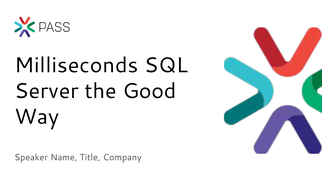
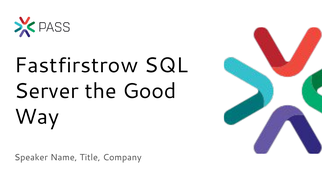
Milliseconds: Milliseconds -> Fastfirstrow
